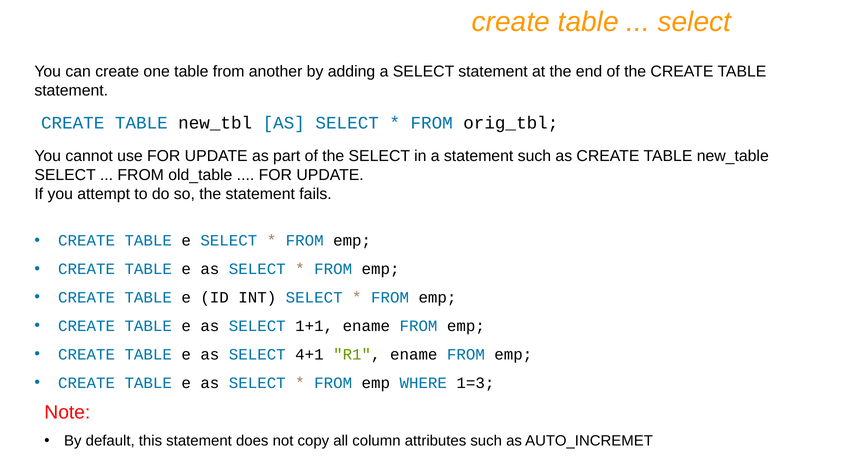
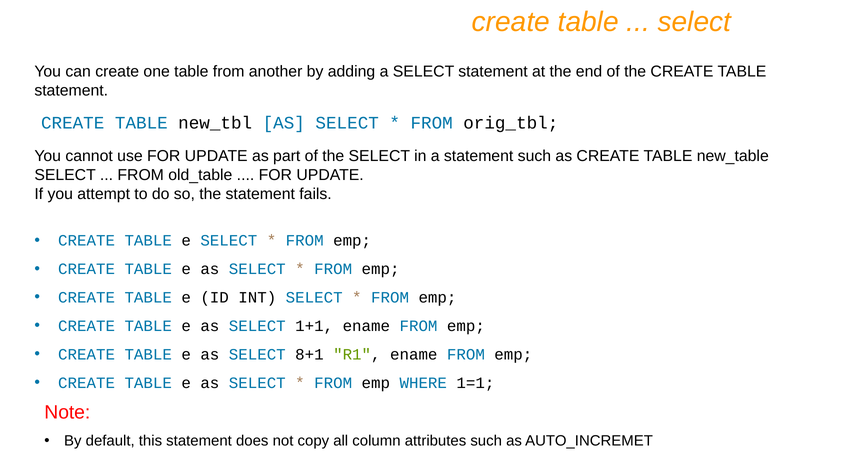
4+1: 4+1 -> 8+1
1=3: 1=3 -> 1=1
